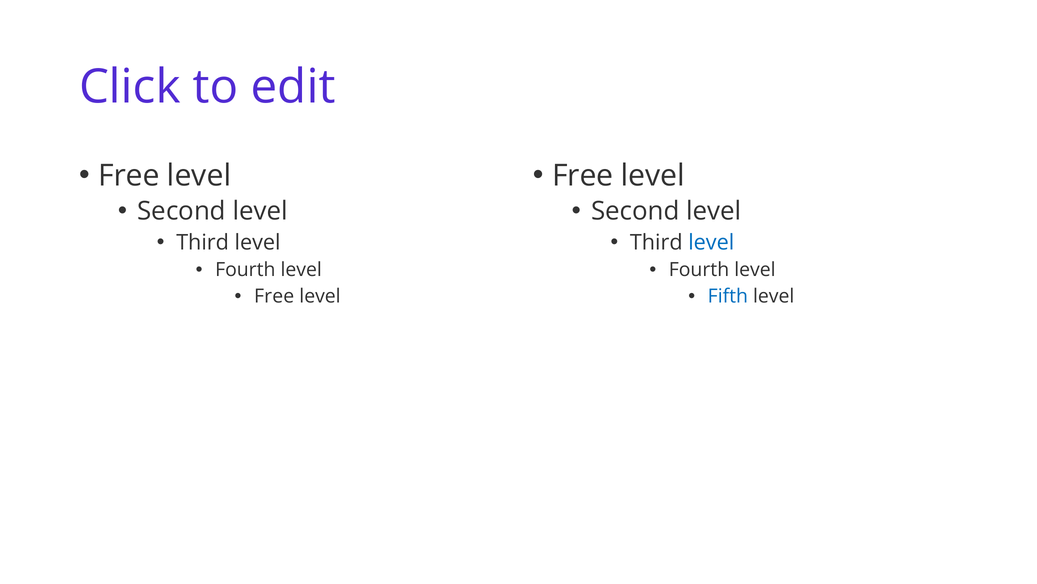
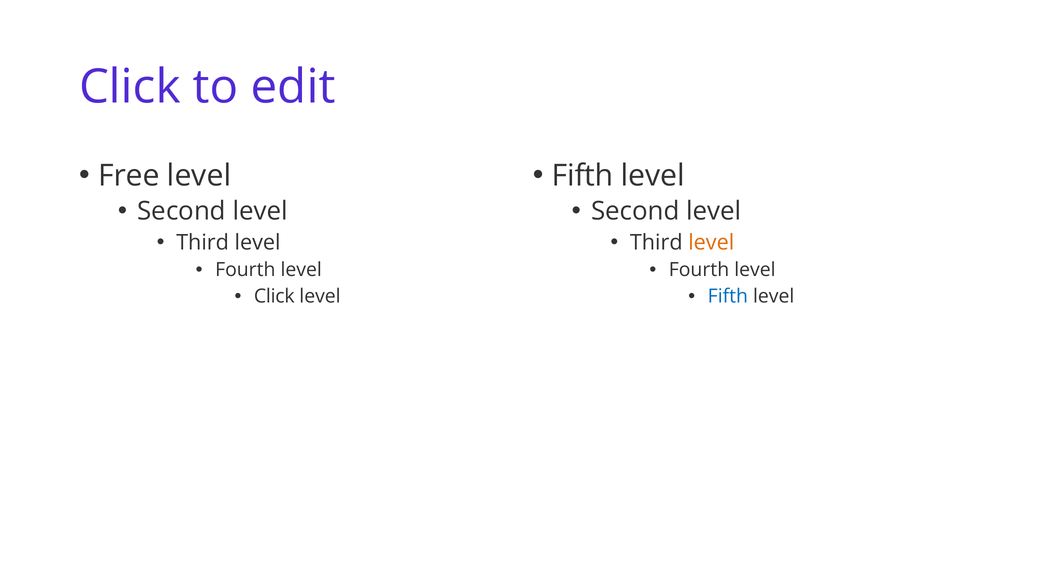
Free at (583, 175): Free -> Fifth
level at (711, 242) colour: blue -> orange
Free at (274, 296): Free -> Click
